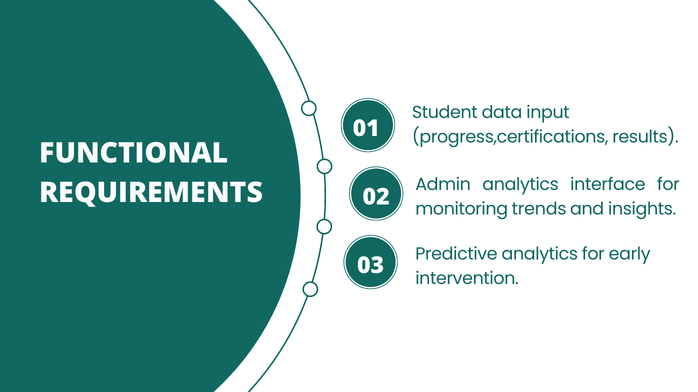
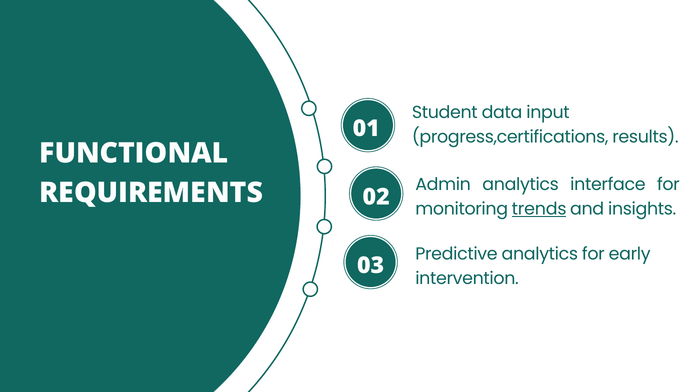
trends underline: none -> present
